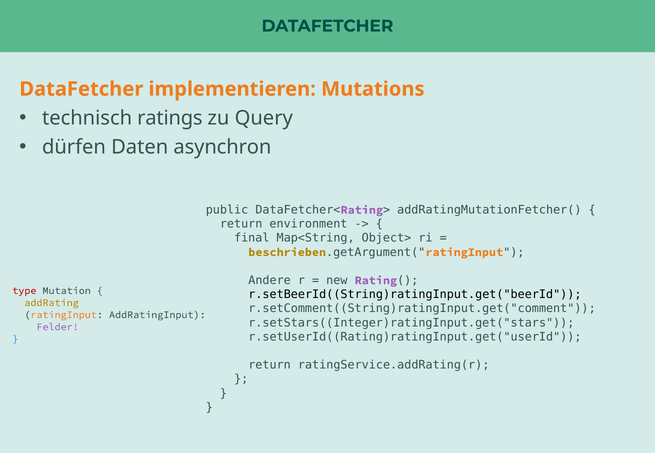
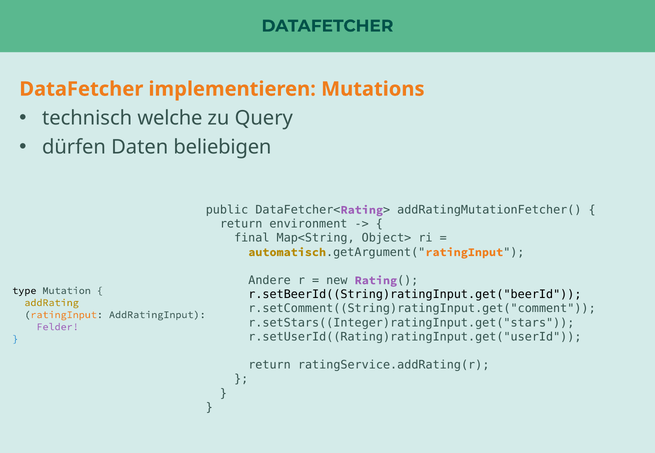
ratings: ratings -> welche
asynchron: asynchron -> beliebigen
beschrieben: beschrieben -> automatisch
type colour: red -> black
